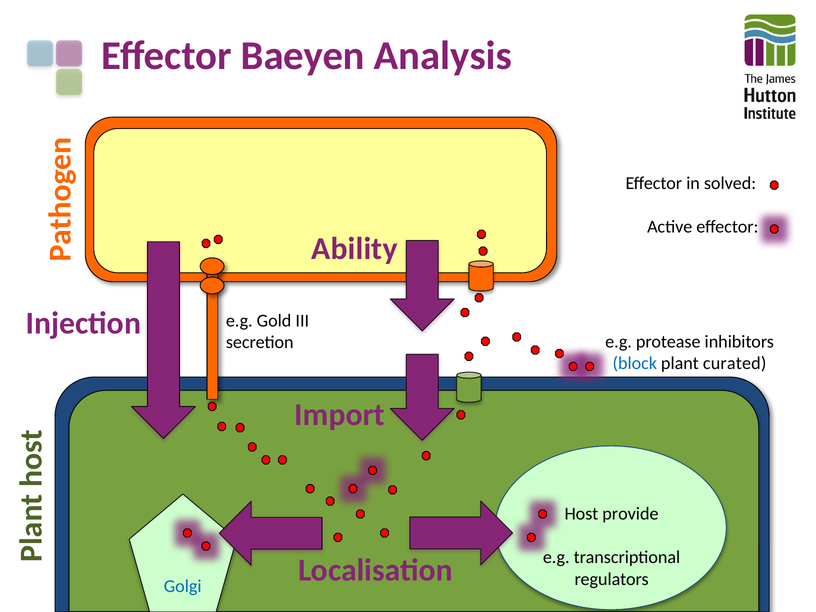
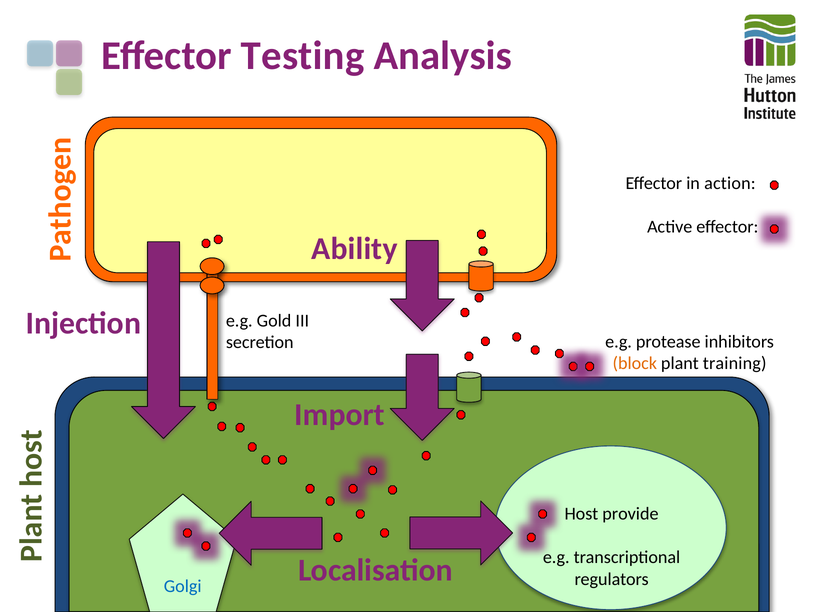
Baeyen: Baeyen -> Testing
solved: solved -> action
block colour: blue -> orange
curated: curated -> training
